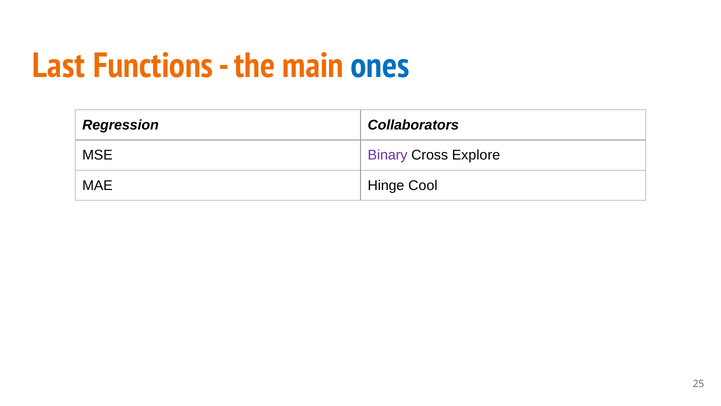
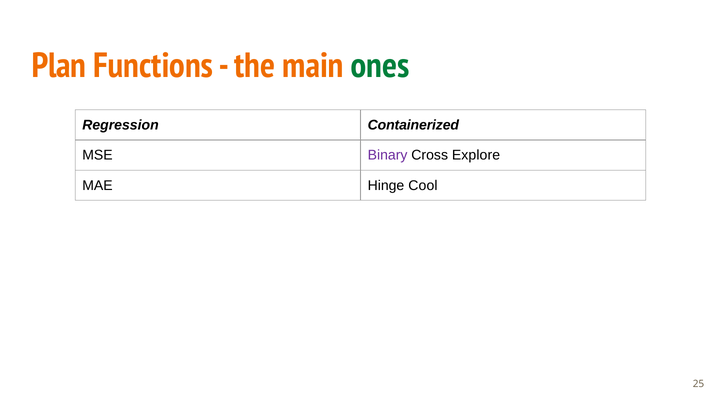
Last: Last -> Plan
ones colour: blue -> green
Collaborators: Collaborators -> Containerized
